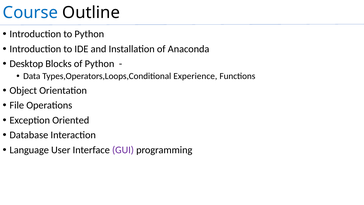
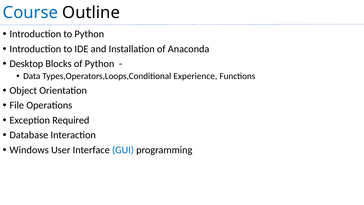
Oriented: Oriented -> Required
Language: Language -> Windows
GUI colour: purple -> blue
